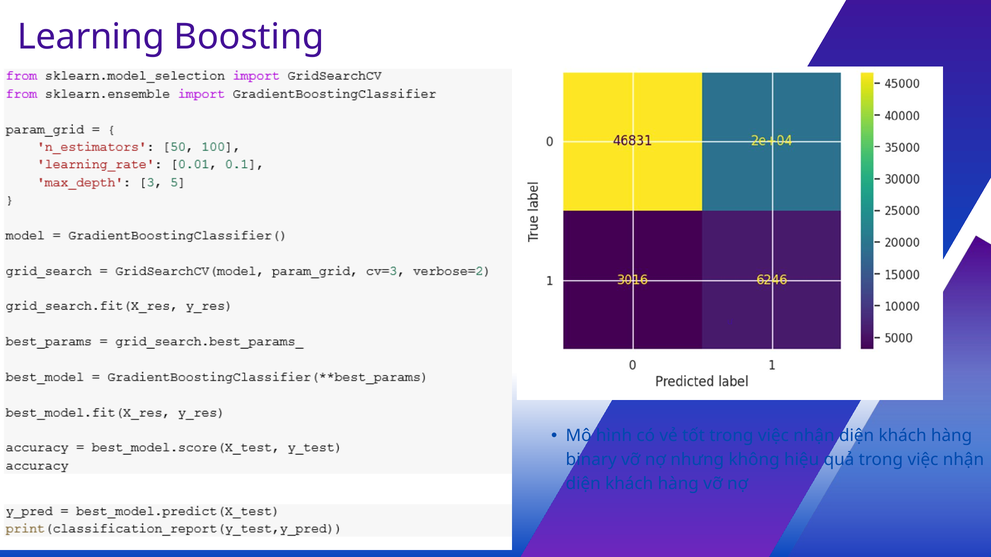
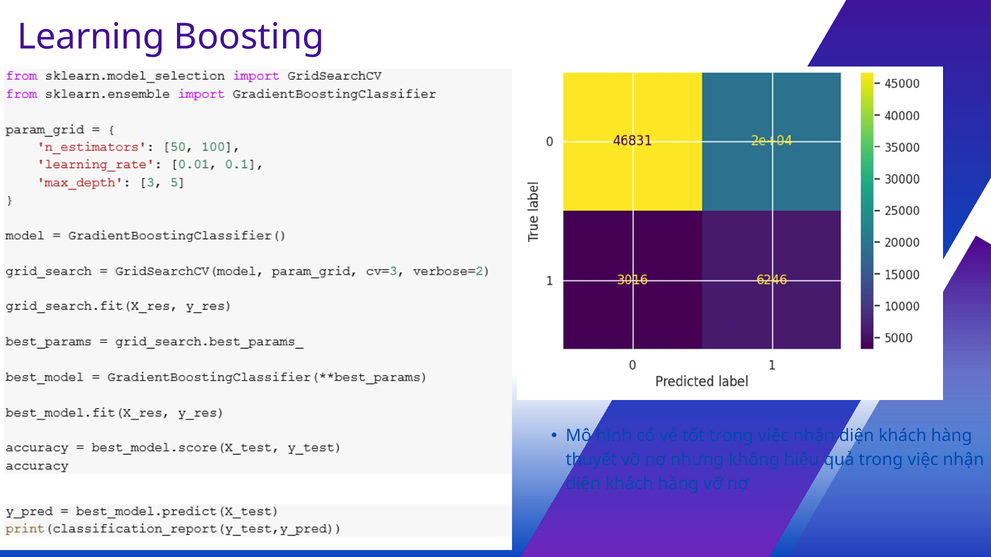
binary: binary -> thuyết
